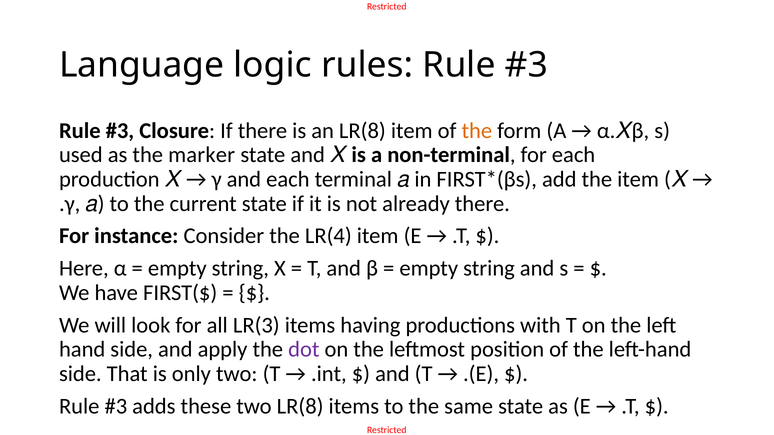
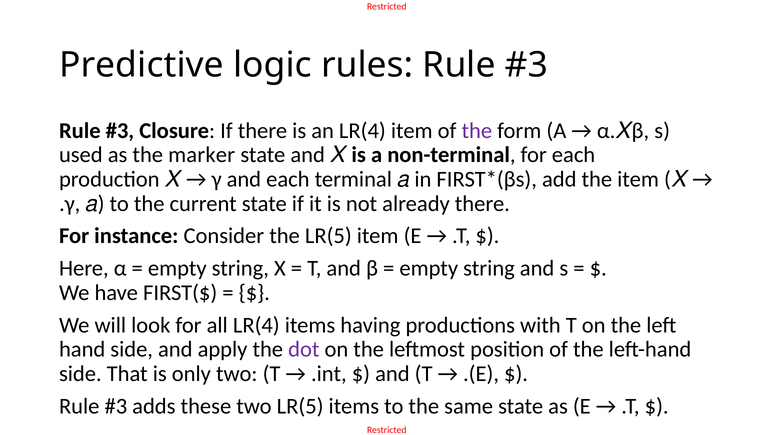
Language: Language -> Predictive
an LR(8: LR(8 -> LR(4
the at (477, 131) colour: orange -> purple
the LR(4: LR(4 -> LR(5
all LR(3: LR(3 -> LR(4
two LR(8: LR(8 -> LR(5
